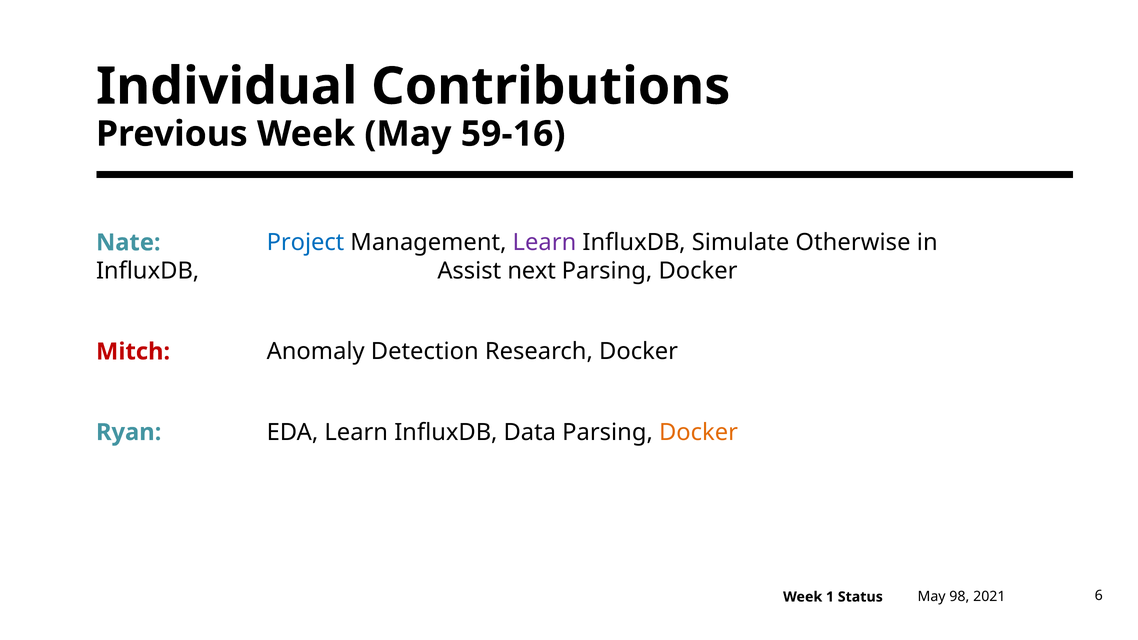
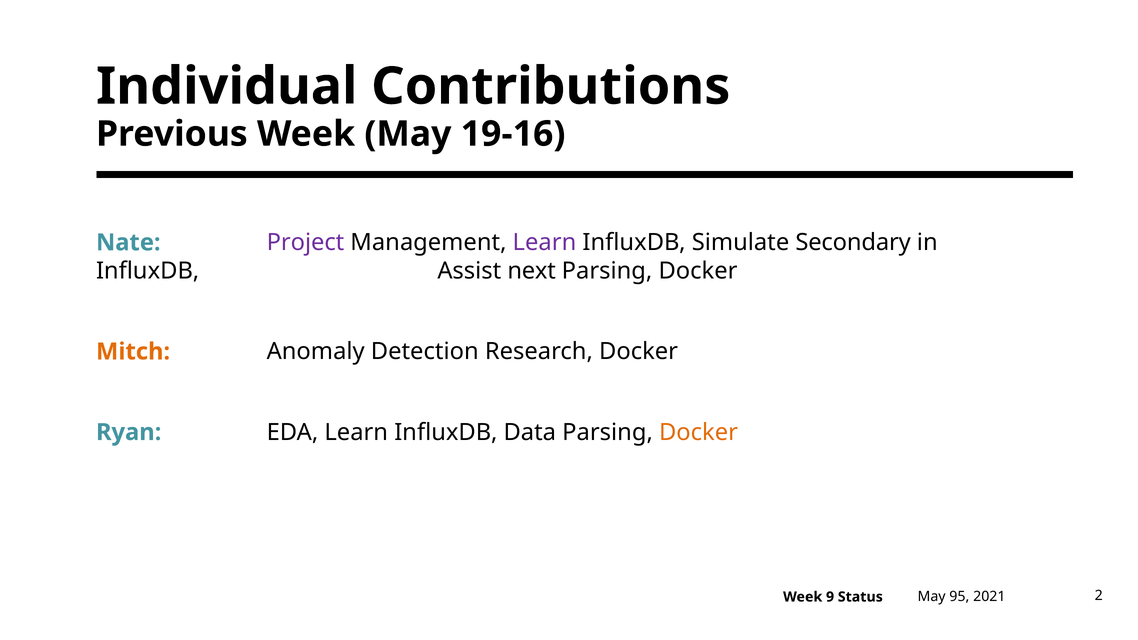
59-16: 59-16 -> 19-16
Project colour: blue -> purple
Otherwise: Otherwise -> Secondary
Mitch colour: red -> orange
98: 98 -> 95
1: 1 -> 9
6: 6 -> 2
